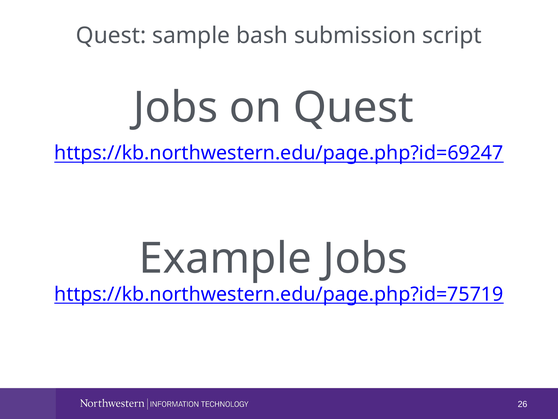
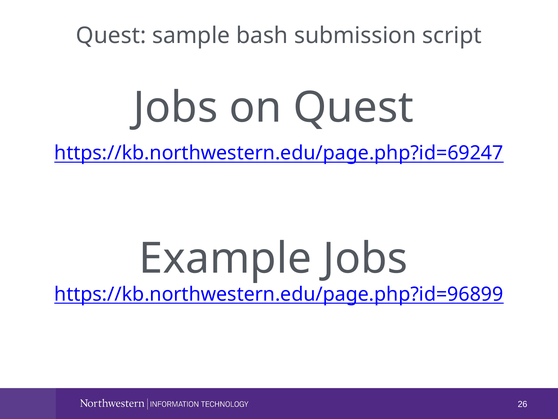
https://kb.northwestern.edu/page.php?id=75719: https://kb.northwestern.edu/page.php?id=75719 -> https://kb.northwestern.edu/page.php?id=96899
